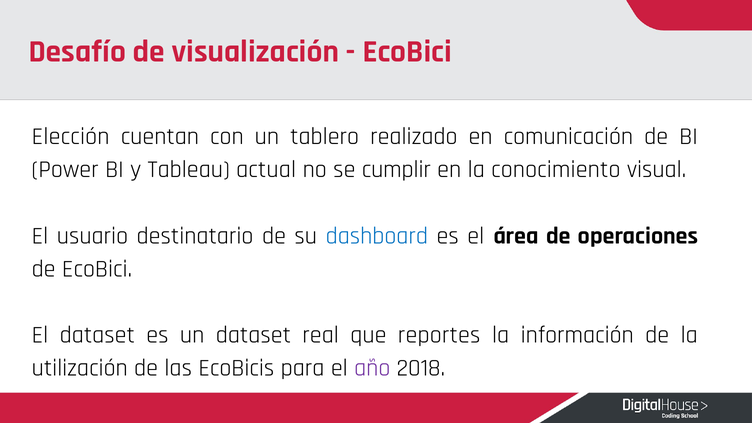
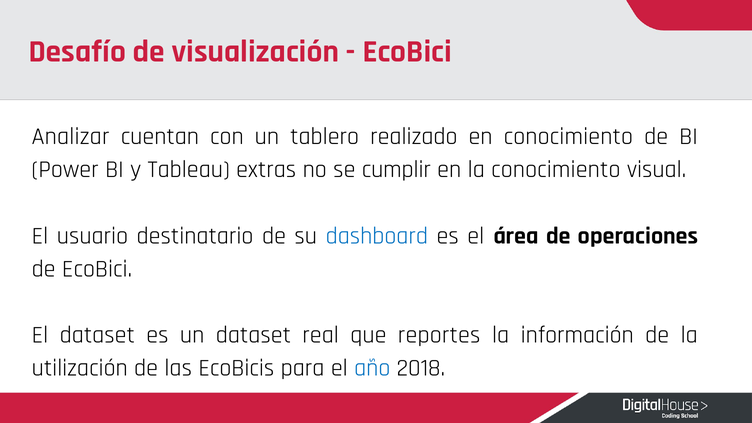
Elección: Elección -> Analizar
en comunicación: comunicación -> conocimiento
actual: actual -> extras
año colour: purple -> blue
